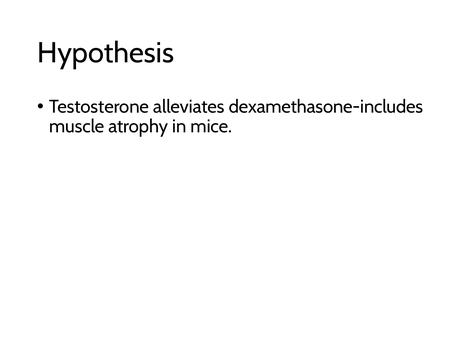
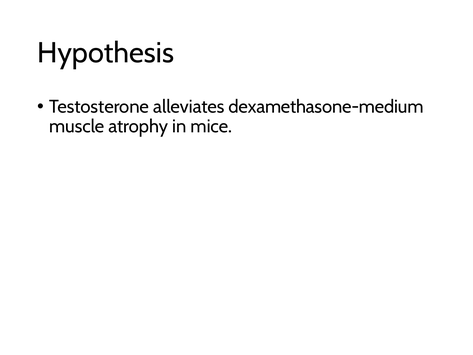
dexamethasone-includes: dexamethasone-includes -> dexamethasone-medium
